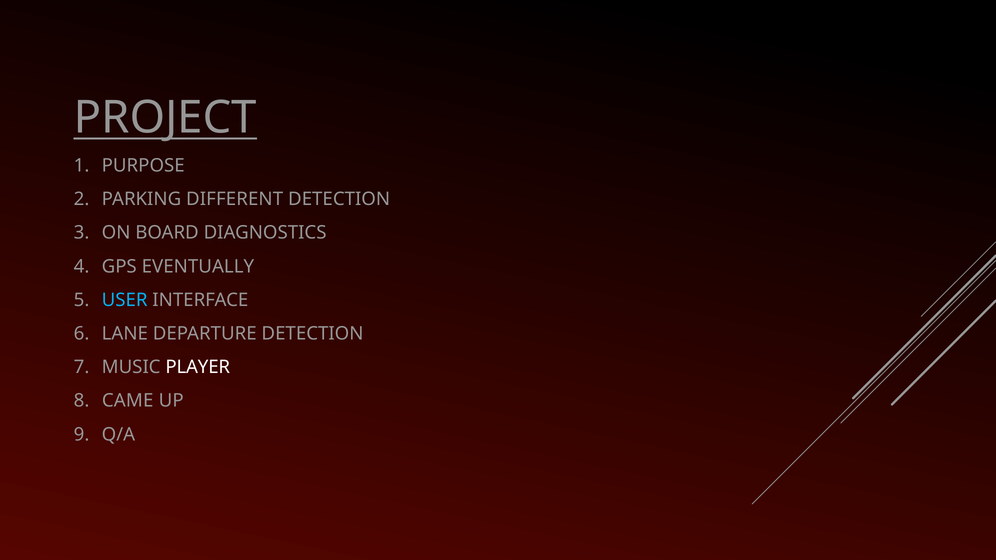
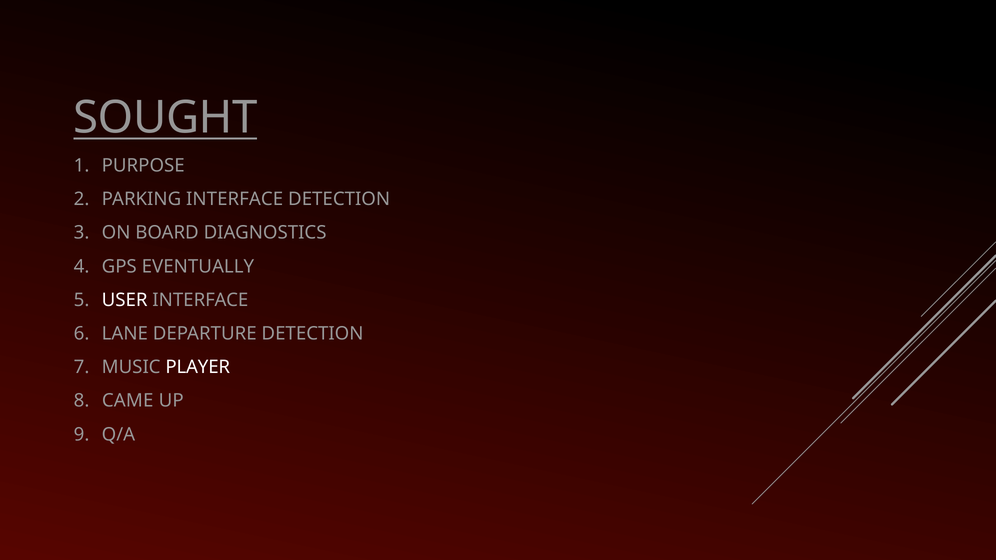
PROJECT: PROJECT -> SOUGHT
PARKING DIFFERENT: DIFFERENT -> INTERFACE
USER colour: light blue -> white
